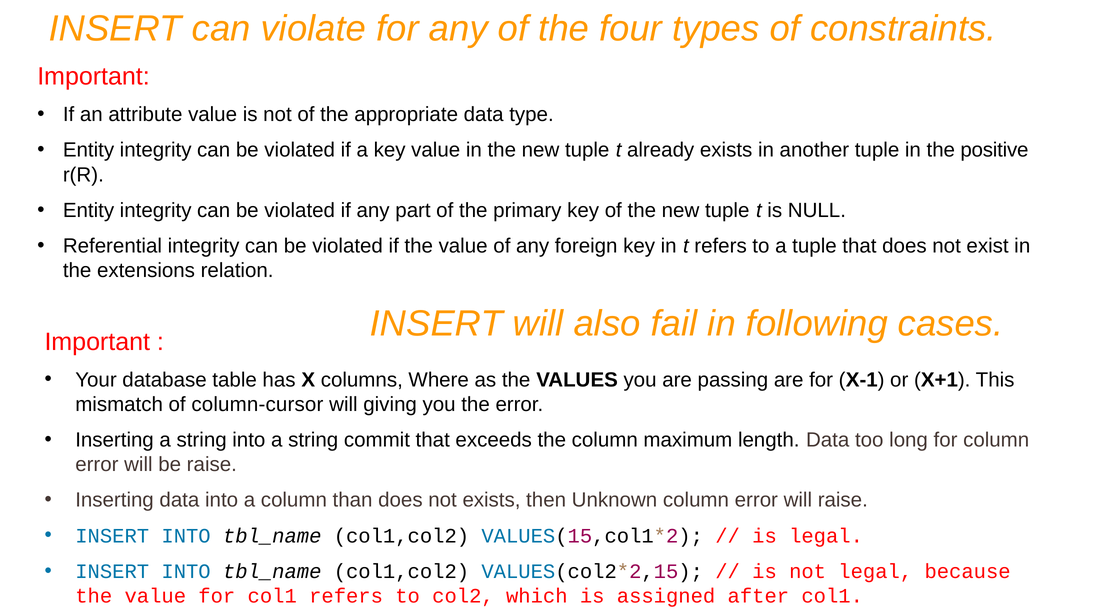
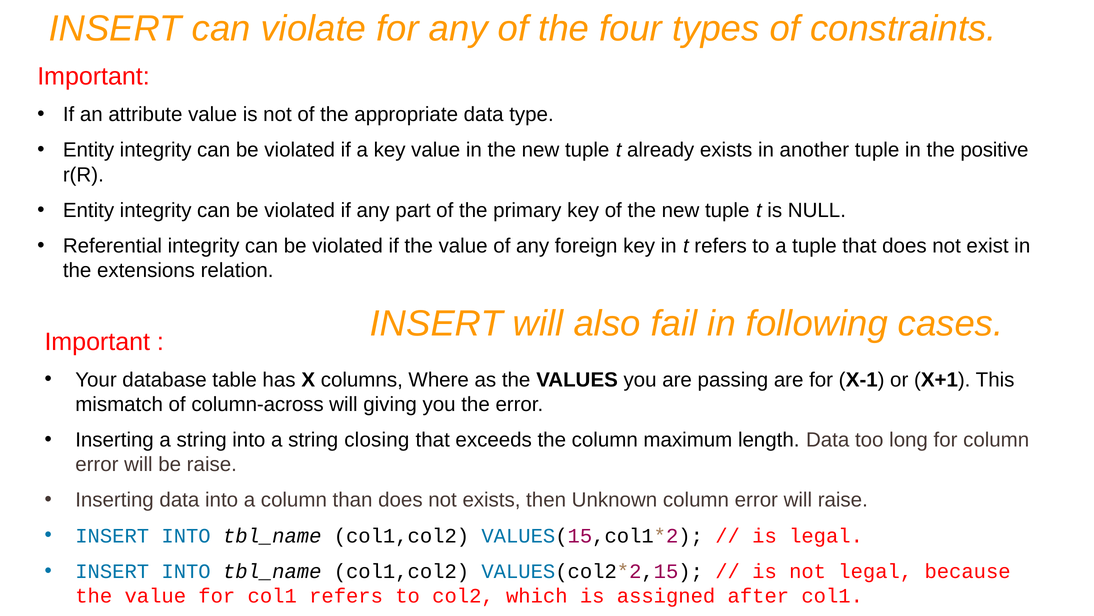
column-cursor: column-cursor -> column-across
commit: commit -> closing
